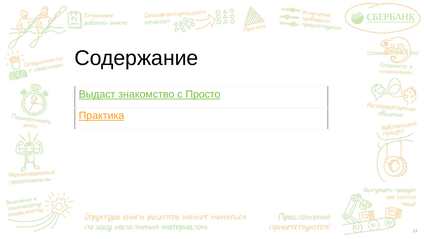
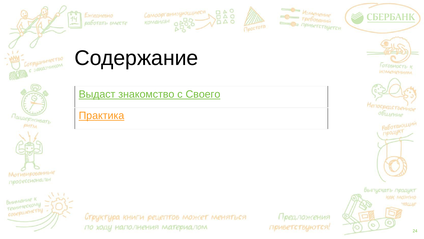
Просто: Просто -> Своего
